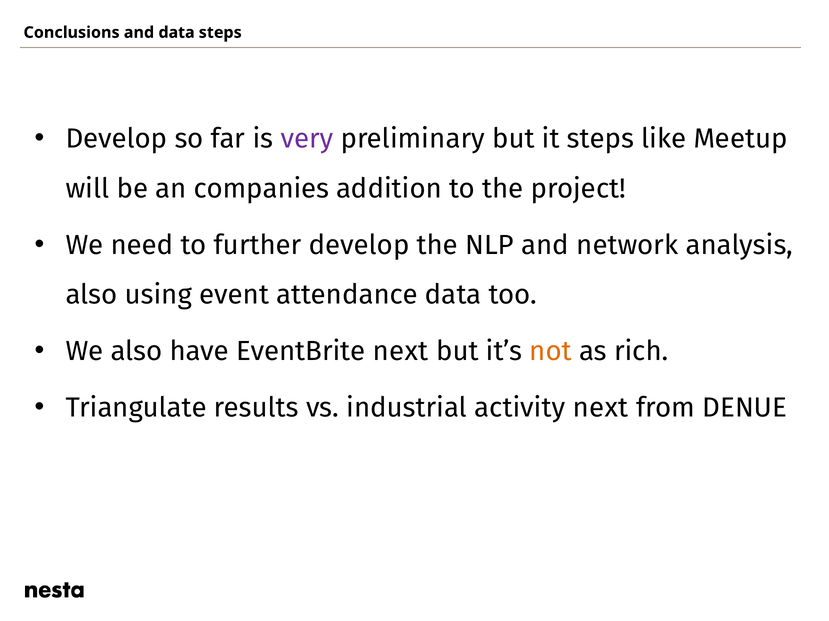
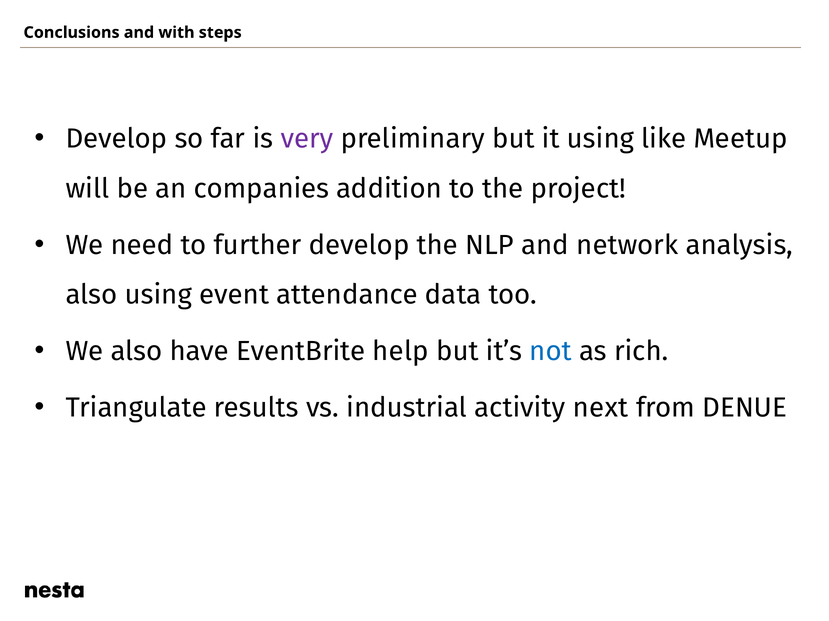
and data: data -> with
it steps: steps -> using
EventBrite next: next -> help
not colour: orange -> blue
